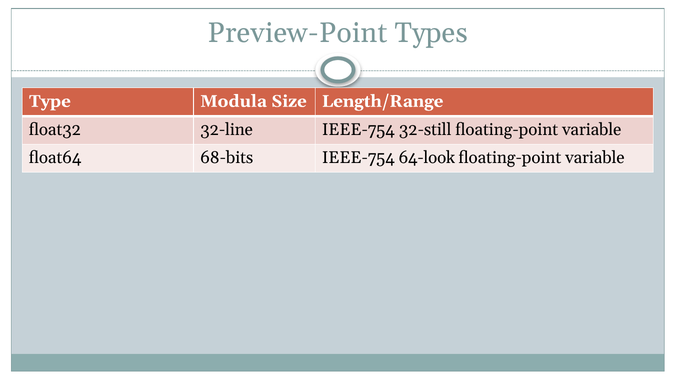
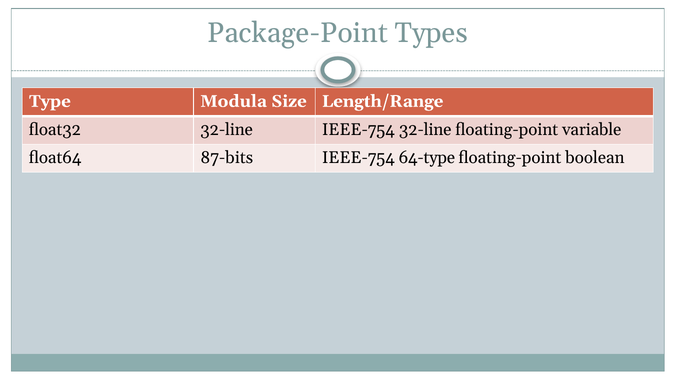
Preview-Point: Preview-Point -> Package-Point
IEEE-754 32-still: 32-still -> 32-line
68-bits: 68-bits -> 87-bits
64-look: 64-look -> 64-type
variable at (595, 158): variable -> boolean
